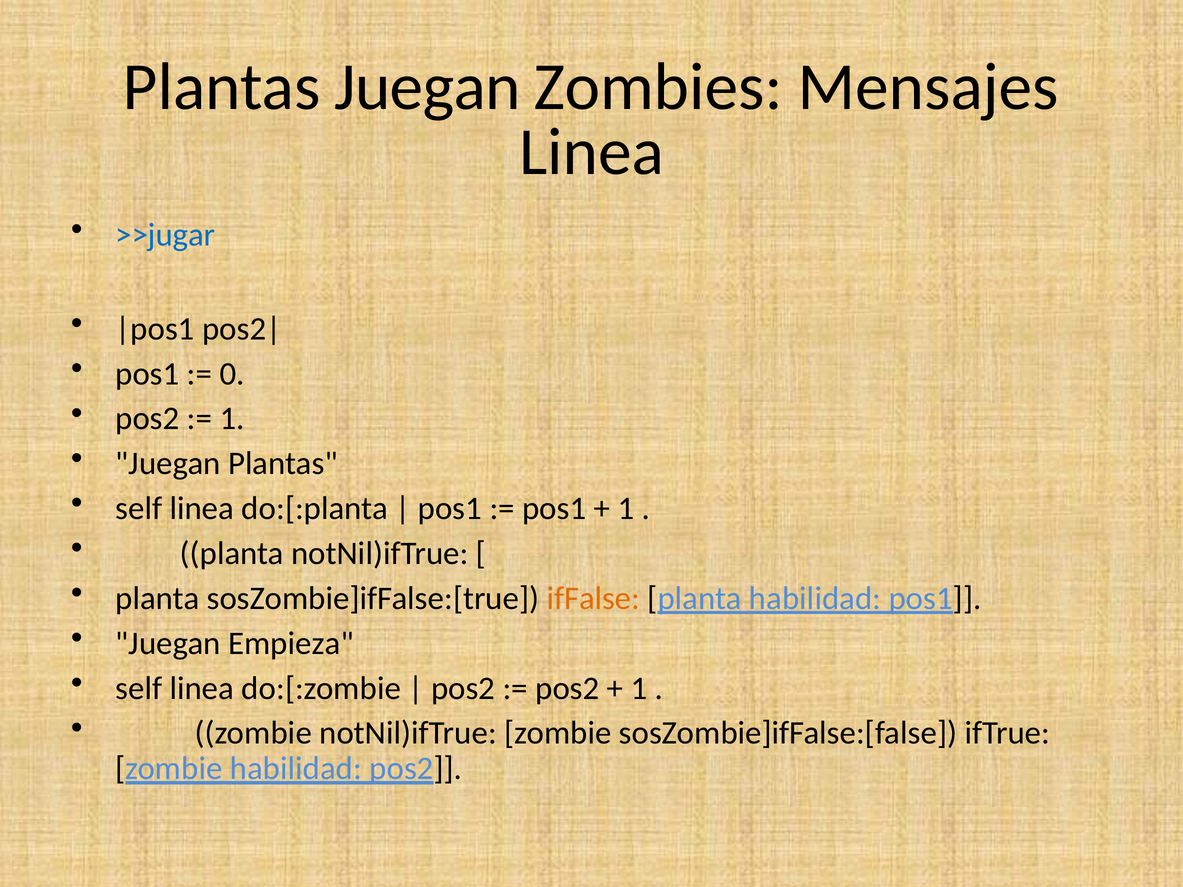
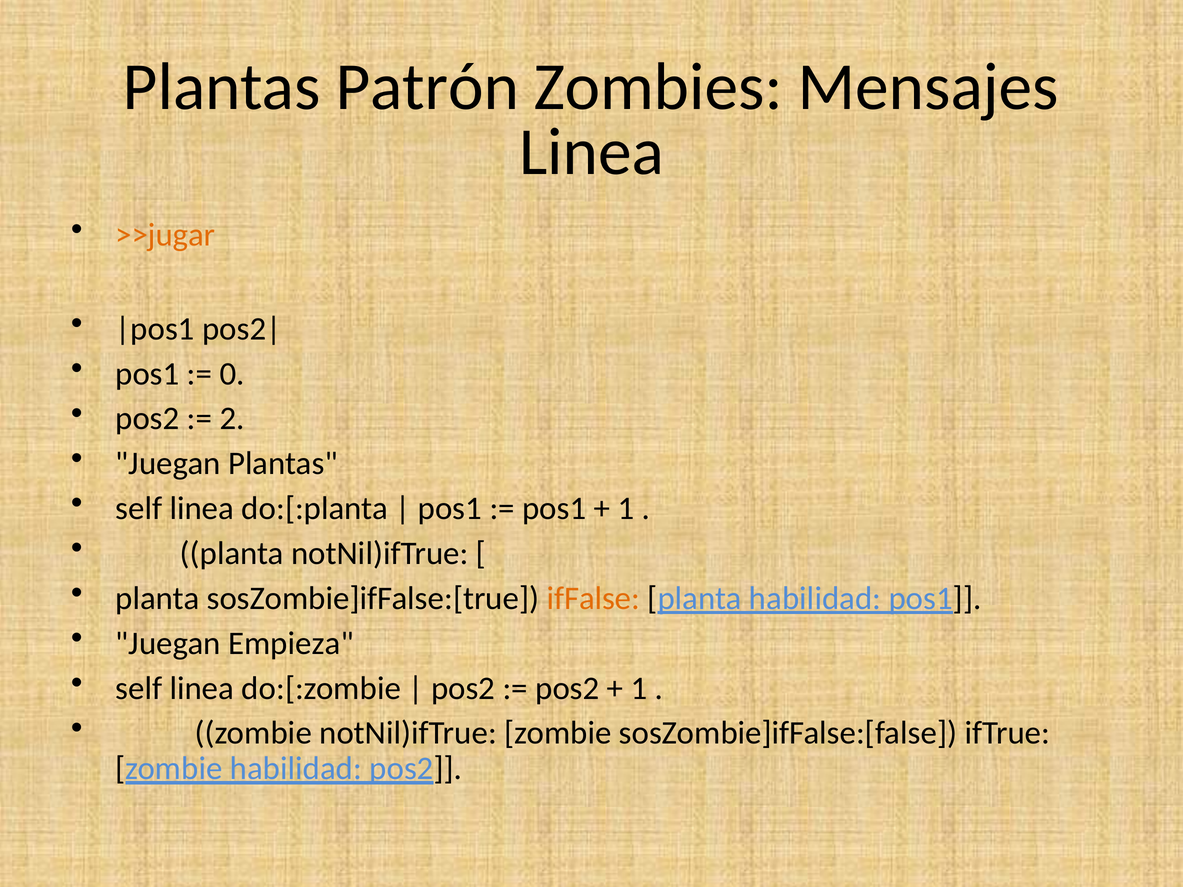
Plantas Juegan: Juegan -> Patrón
>>jugar colour: blue -> orange
1 at (232, 419): 1 -> 2
